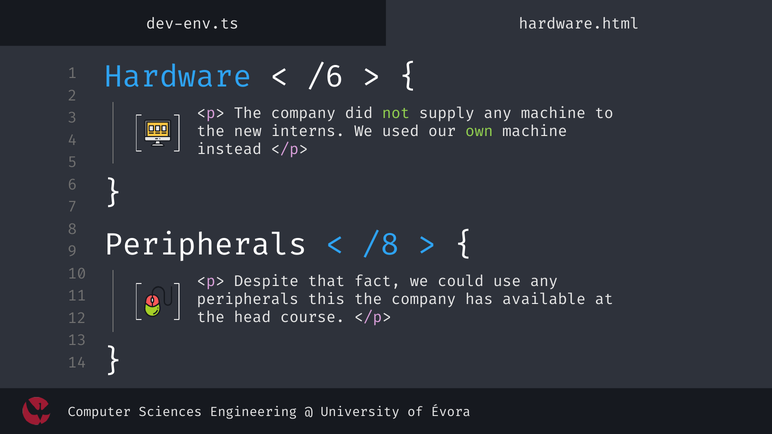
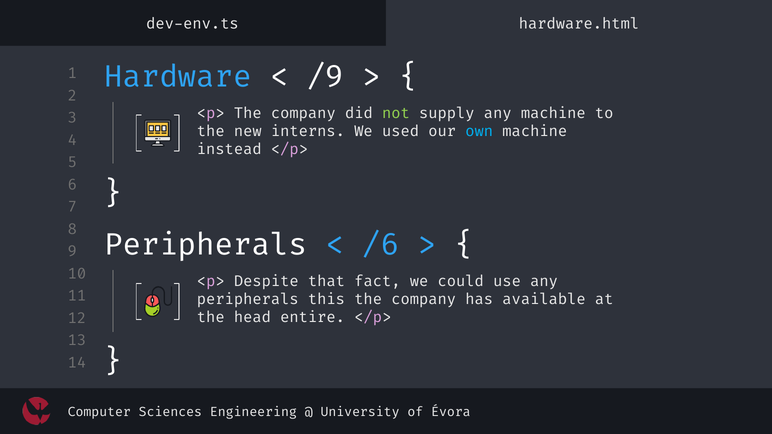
/6: /6 -> /9
own colour: light green -> light blue
/8: /8 -> /6
course: course -> entire
